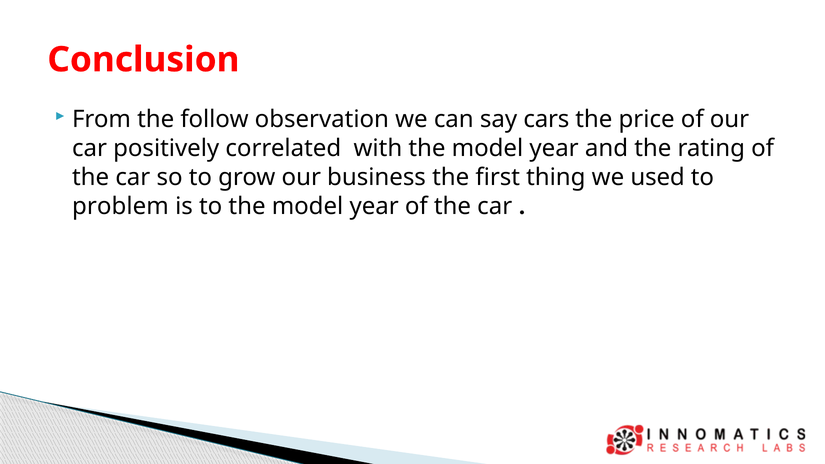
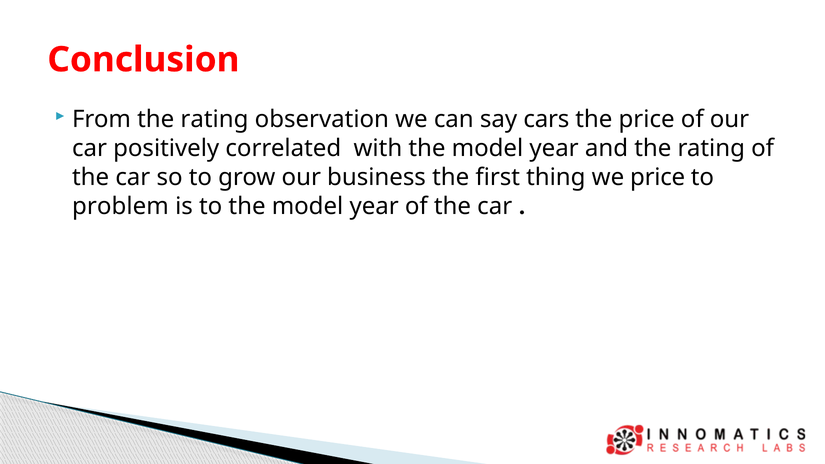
From the follow: follow -> rating
we used: used -> price
